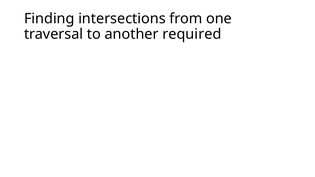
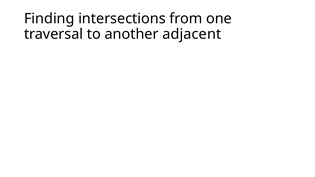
required: required -> adjacent
